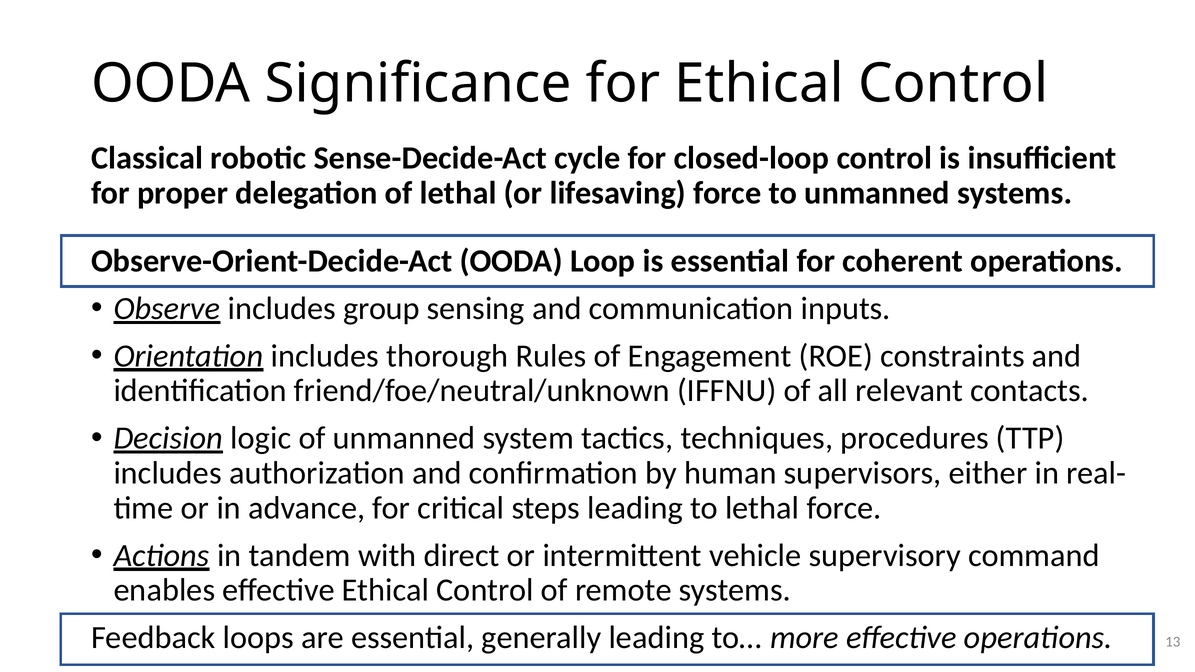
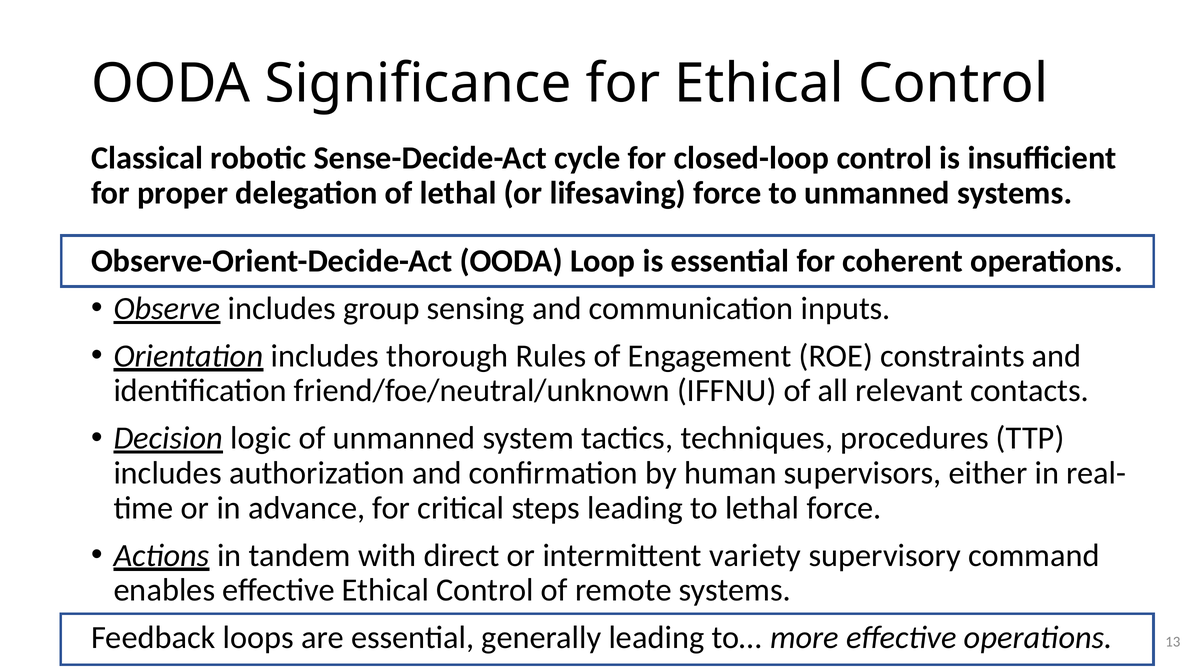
vehicle: vehicle -> variety
